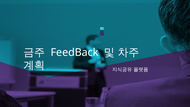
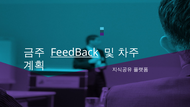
FeedBack underline: none -> present
